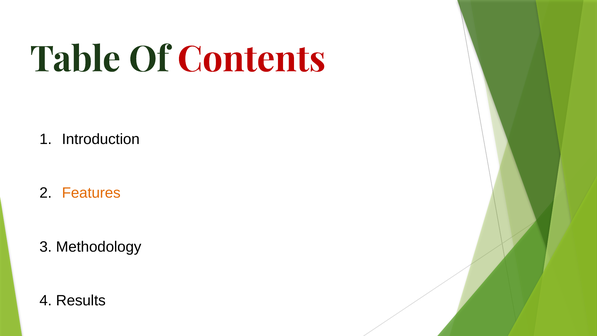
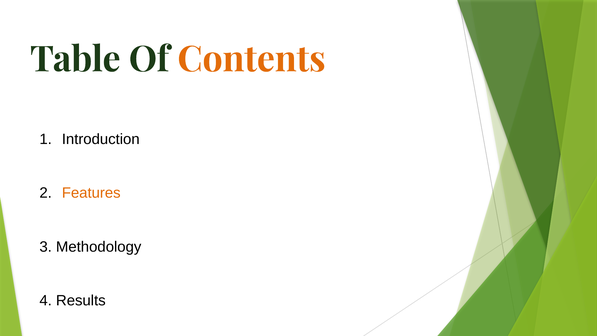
Contents colour: red -> orange
